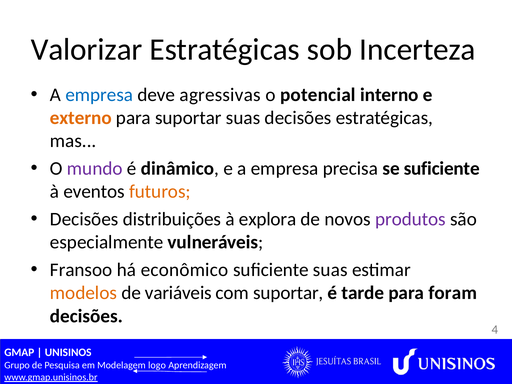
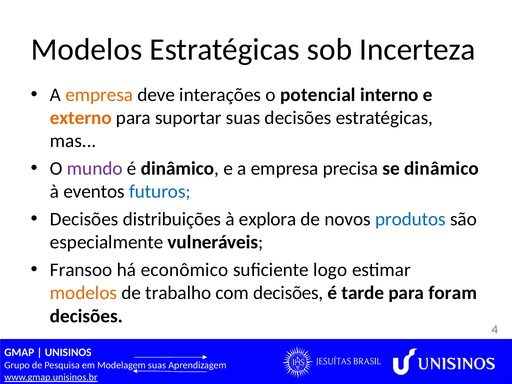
Valorizar at (87, 50): Valorizar -> Modelos
empresa at (99, 95) colour: blue -> orange
agressivas: agressivas -> interações
se suficiente: suficiente -> dinâmico
futuros colour: orange -> blue
produtos colour: purple -> blue
suficiente suas: suas -> logo
variáveis: variáveis -> trabalho
com suportar: suportar -> decisões
logo at (157, 365): logo -> suas
